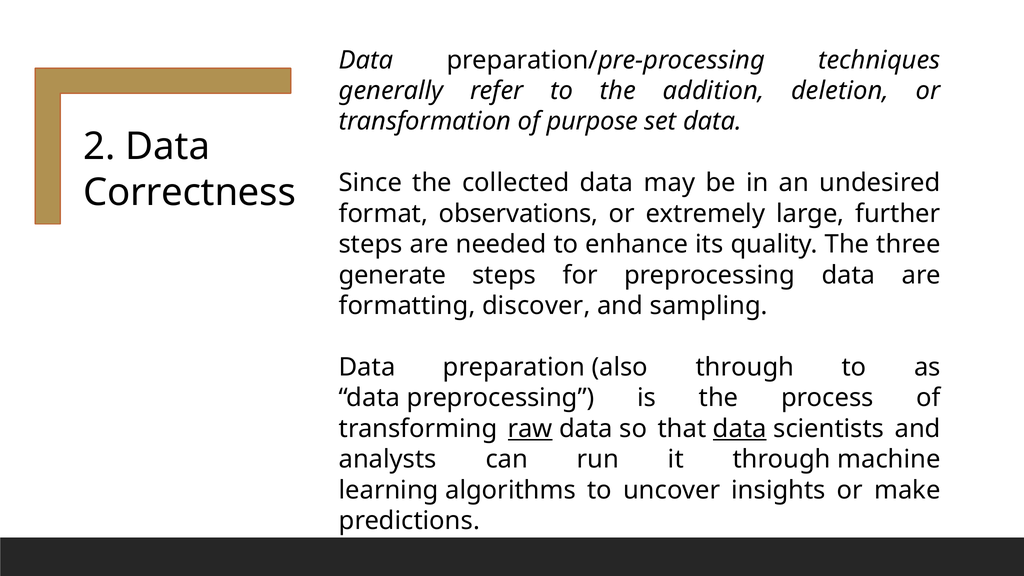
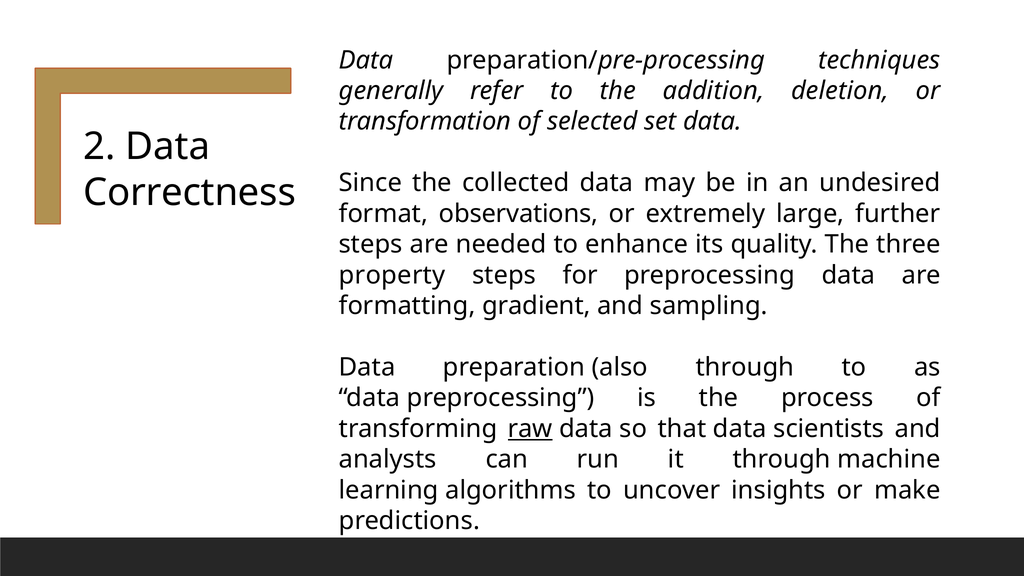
purpose: purpose -> selected
generate: generate -> property
discover: discover -> gradient
data at (740, 429) underline: present -> none
